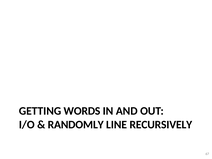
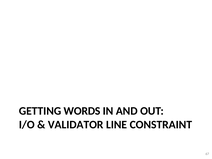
RANDOMLY: RANDOMLY -> VALIDATOR
RECURSIVELY: RECURSIVELY -> CONSTRAINT
